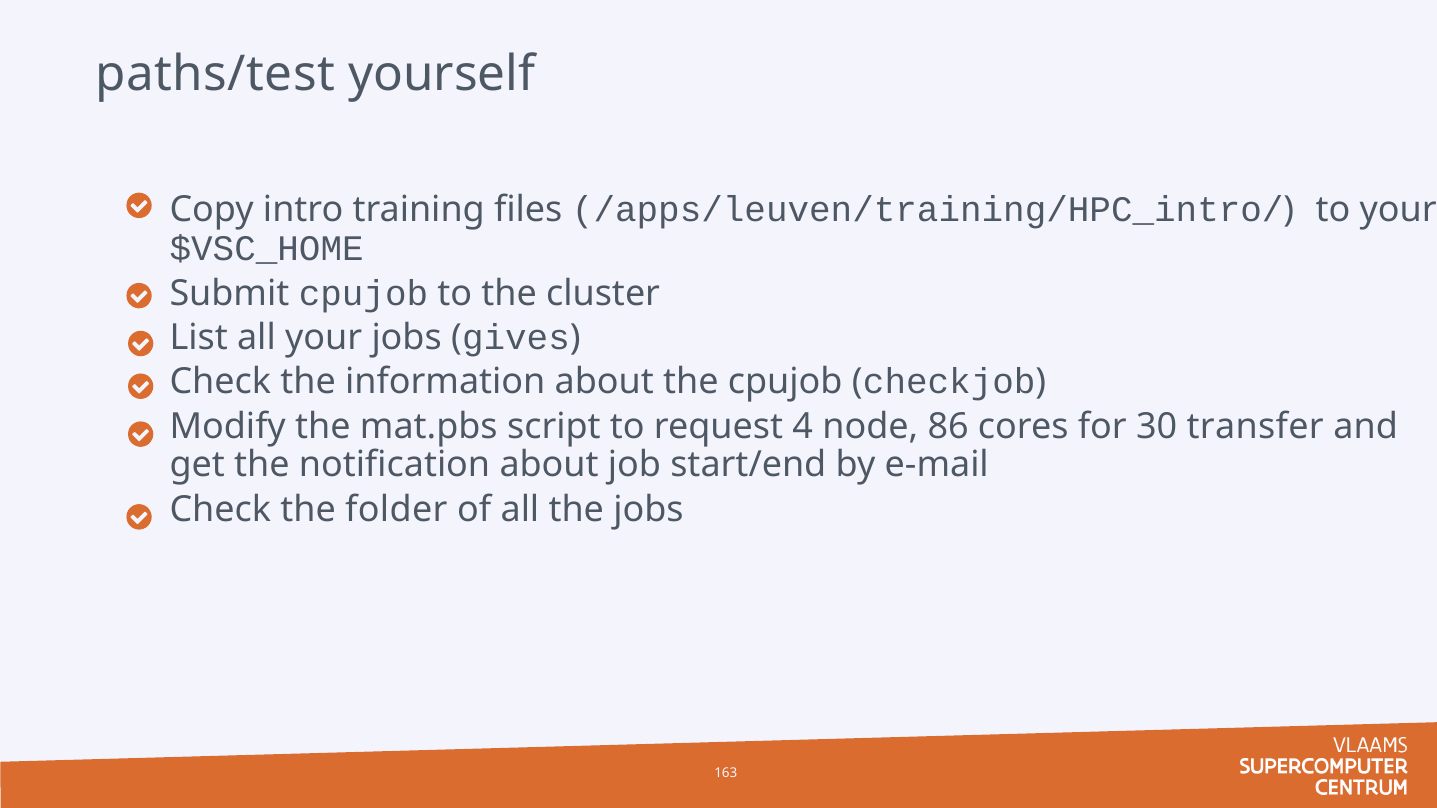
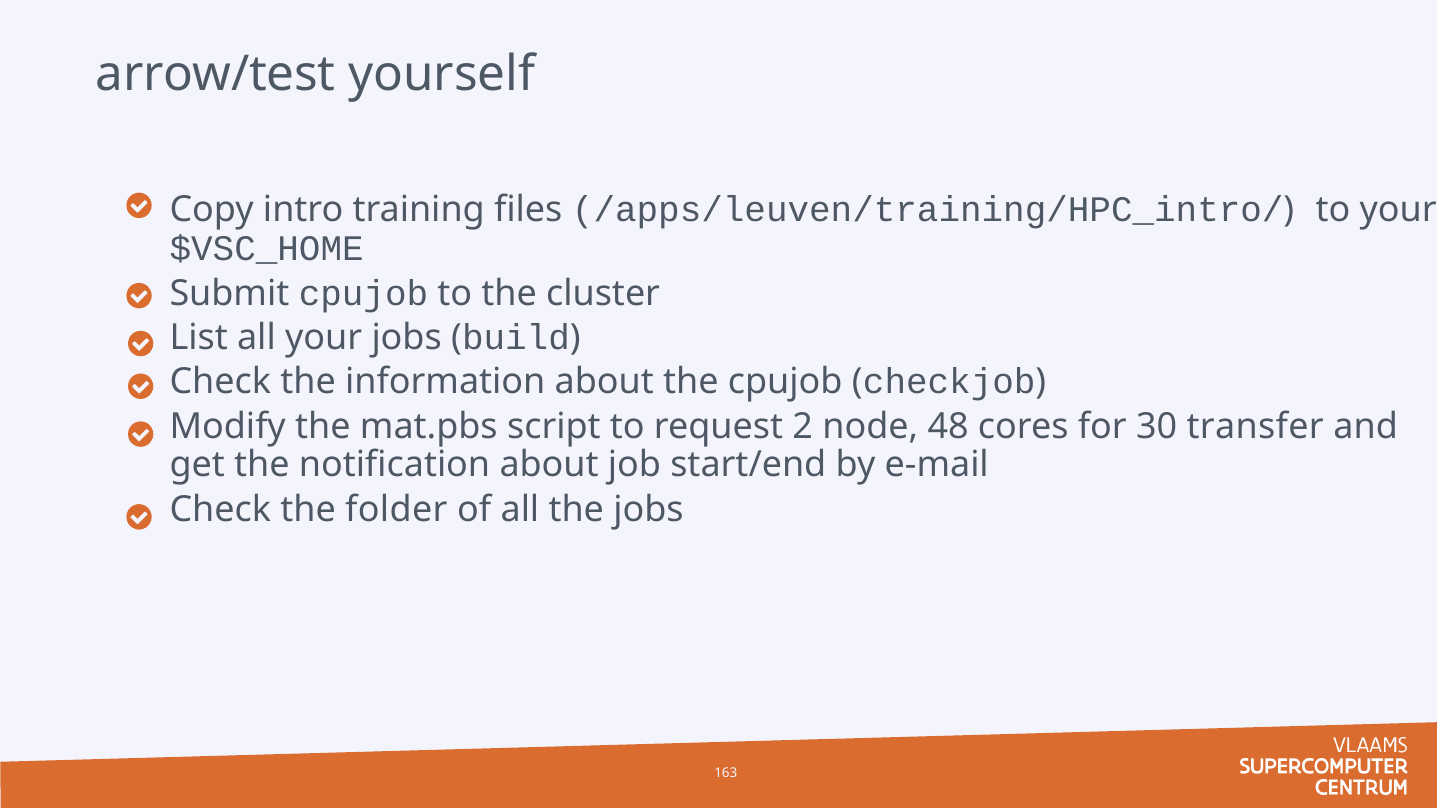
paths/test: paths/test -> arrow/test
gives: gives -> build
4: 4 -> 2
86: 86 -> 48
